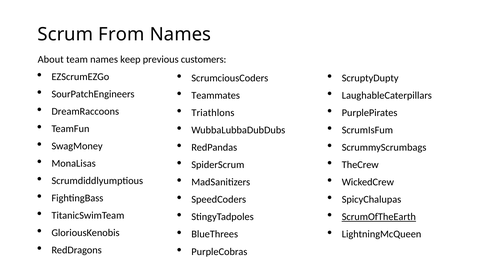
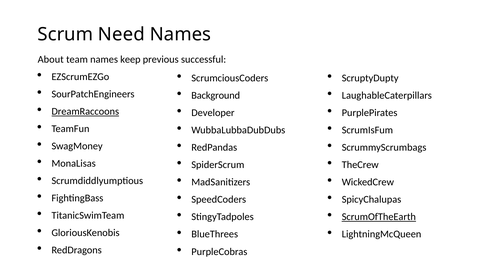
From: From -> Need
customers: customers -> successful
Teammates: Teammates -> Background
DreamRaccoons underline: none -> present
Triathlons: Triathlons -> Developer
